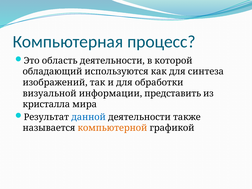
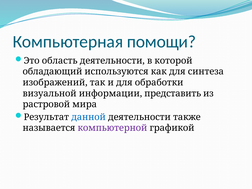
процесс: процесс -> помощи
кристалла: кристалла -> растровой
компьютерной colour: orange -> purple
